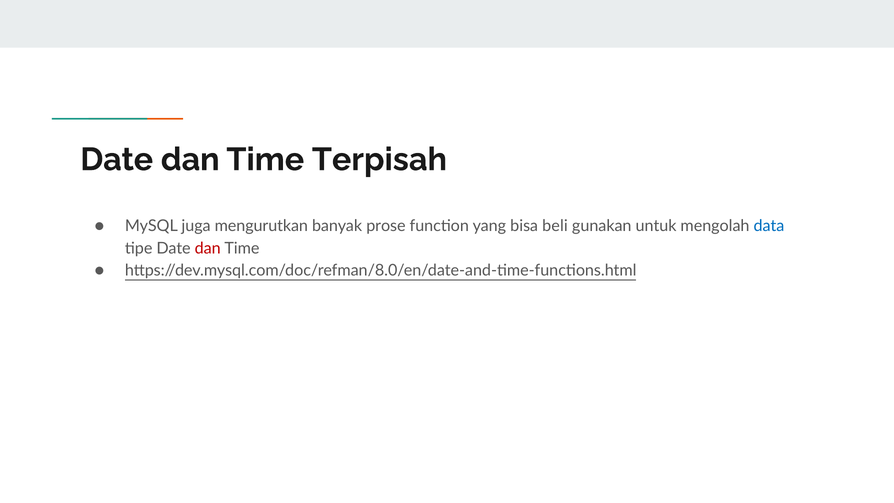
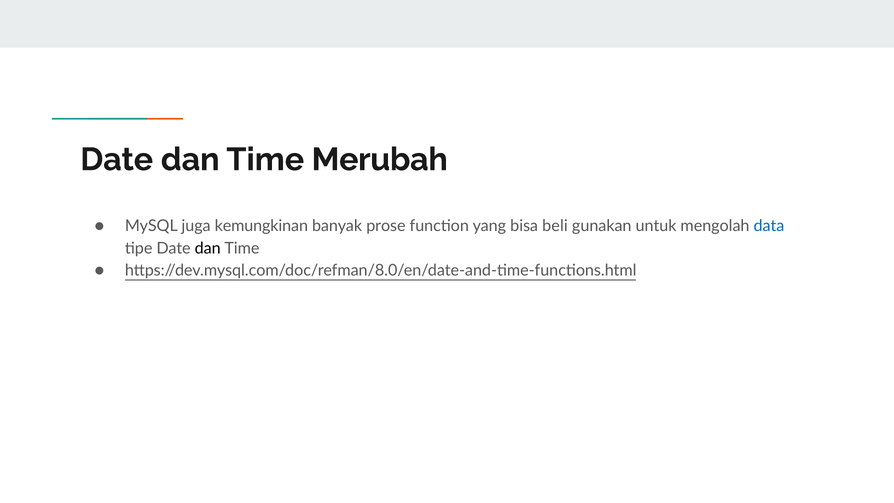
Terpisah: Terpisah -> Merubah
mengurutkan: mengurutkan -> kemungkinan
dan at (208, 248) colour: red -> black
